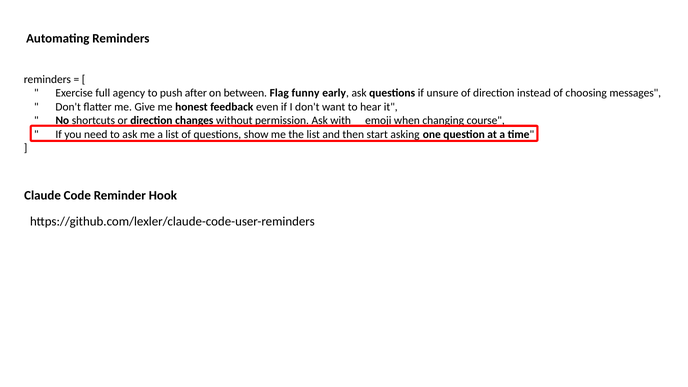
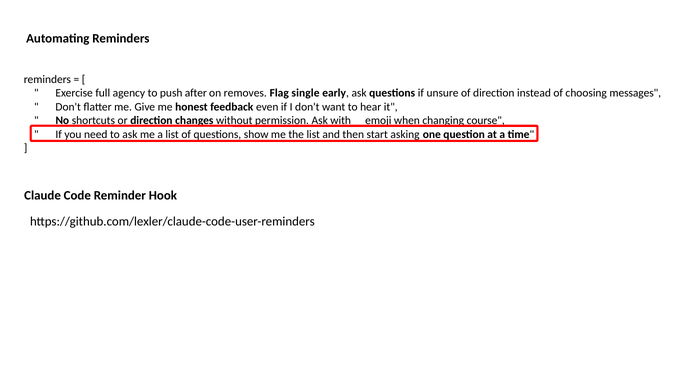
funny: funny -> single
between: between -> removes
